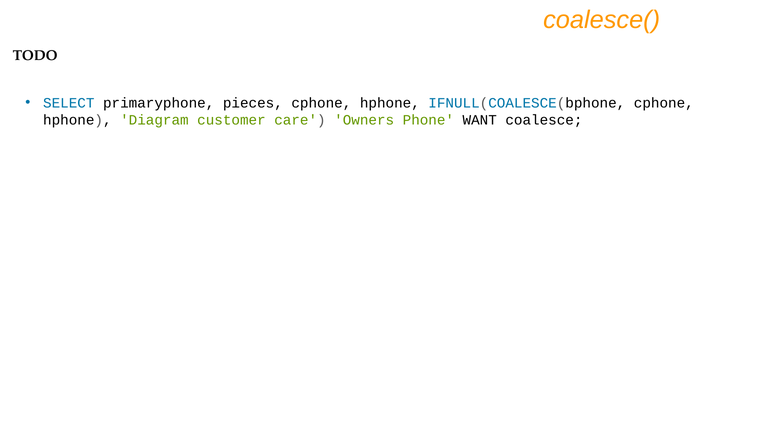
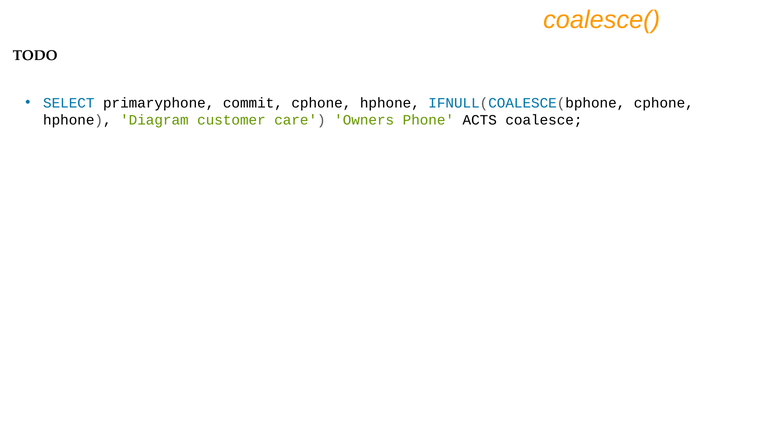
pieces: pieces -> commit
WANT: WANT -> ACTS
